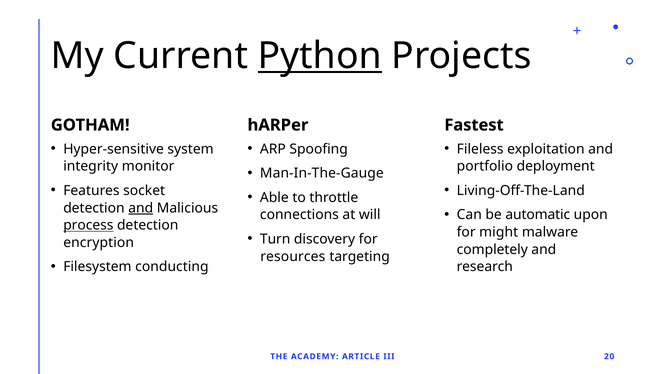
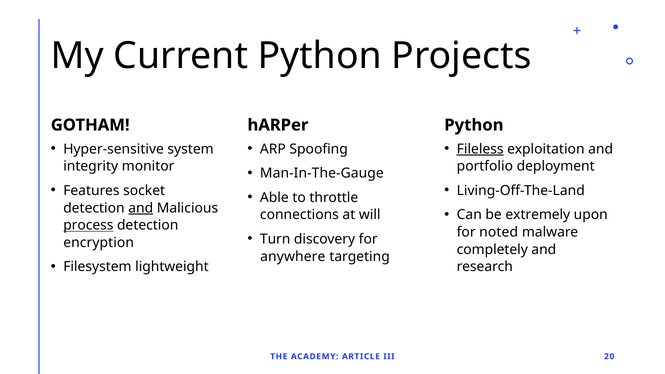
Python at (320, 56) underline: present -> none
Fastest at (474, 125): Fastest -> Python
Fileless underline: none -> present
automatic: automatic -> extremely
might: might -> noted
resources: resources -> anywhere
conducting: conducting -> lightweight
